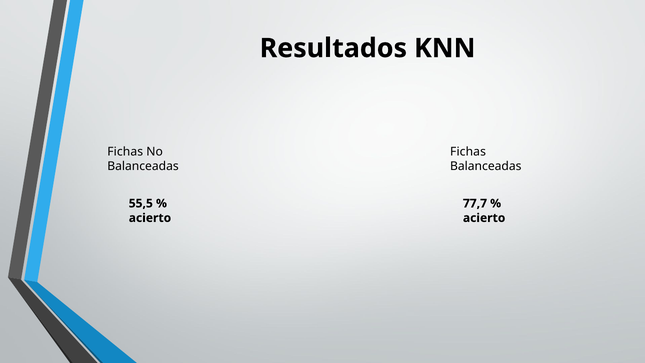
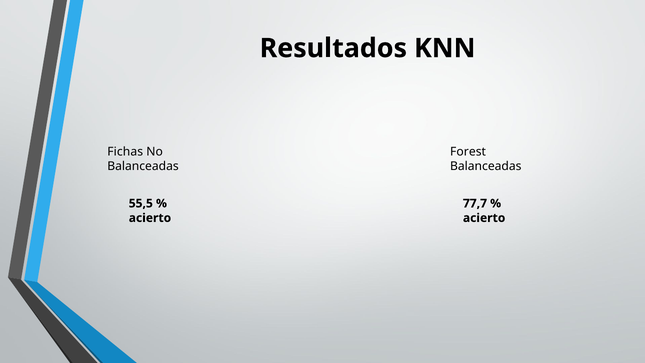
Fichas at (468, 152): Fichas -> Forest
